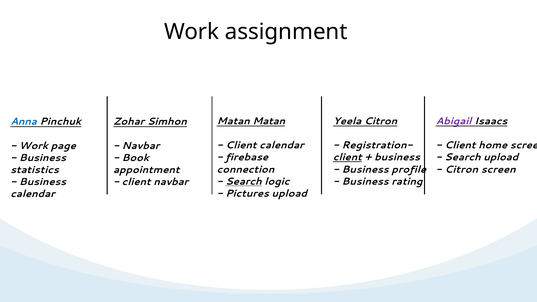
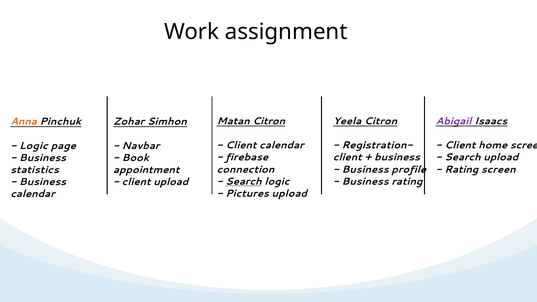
Matan Matan: Matan -> Citron
Anna colour: blue -> orange
Work at (34, 146): Work -> Logic
client at (347, 157) underline: present -> none
Citron at (461, 169): Citron -> Rating
client navbar: navbar -> upload
